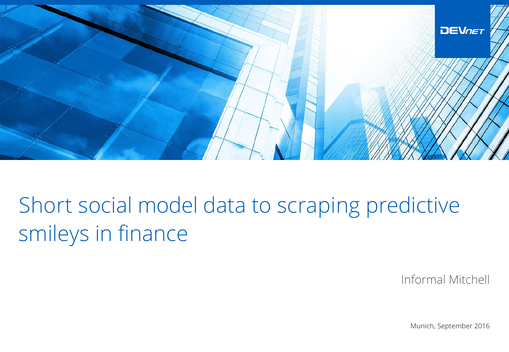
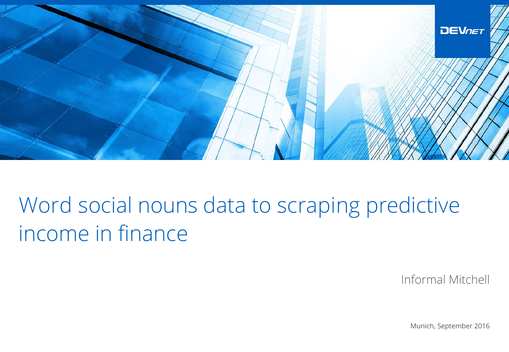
Short: Short -> Word
model: model -> nouns
smileys: smileys -> income
